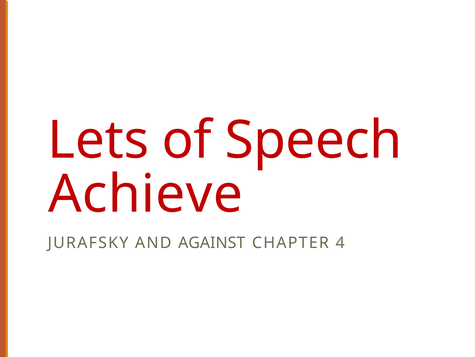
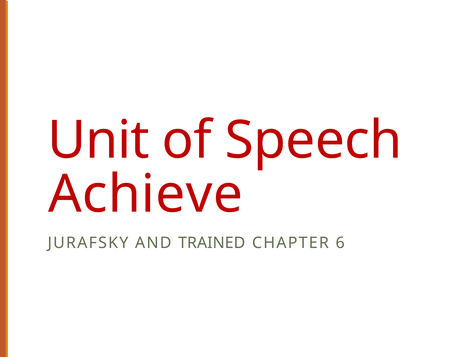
Lets: Lets -> Unit
AGAINST: AGAINST -> TRAINED
4: 4 -> 6
